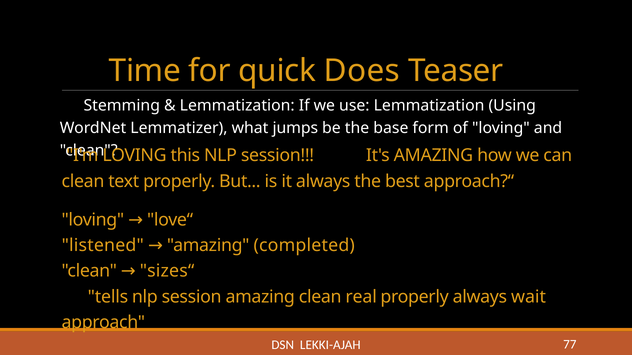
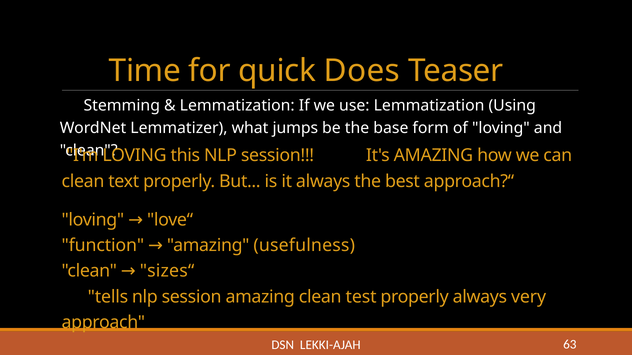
listened: listened -> function
completed: completed -> usefulness
real: real -> test
wait: wait -> very
77: 77 -> 63
